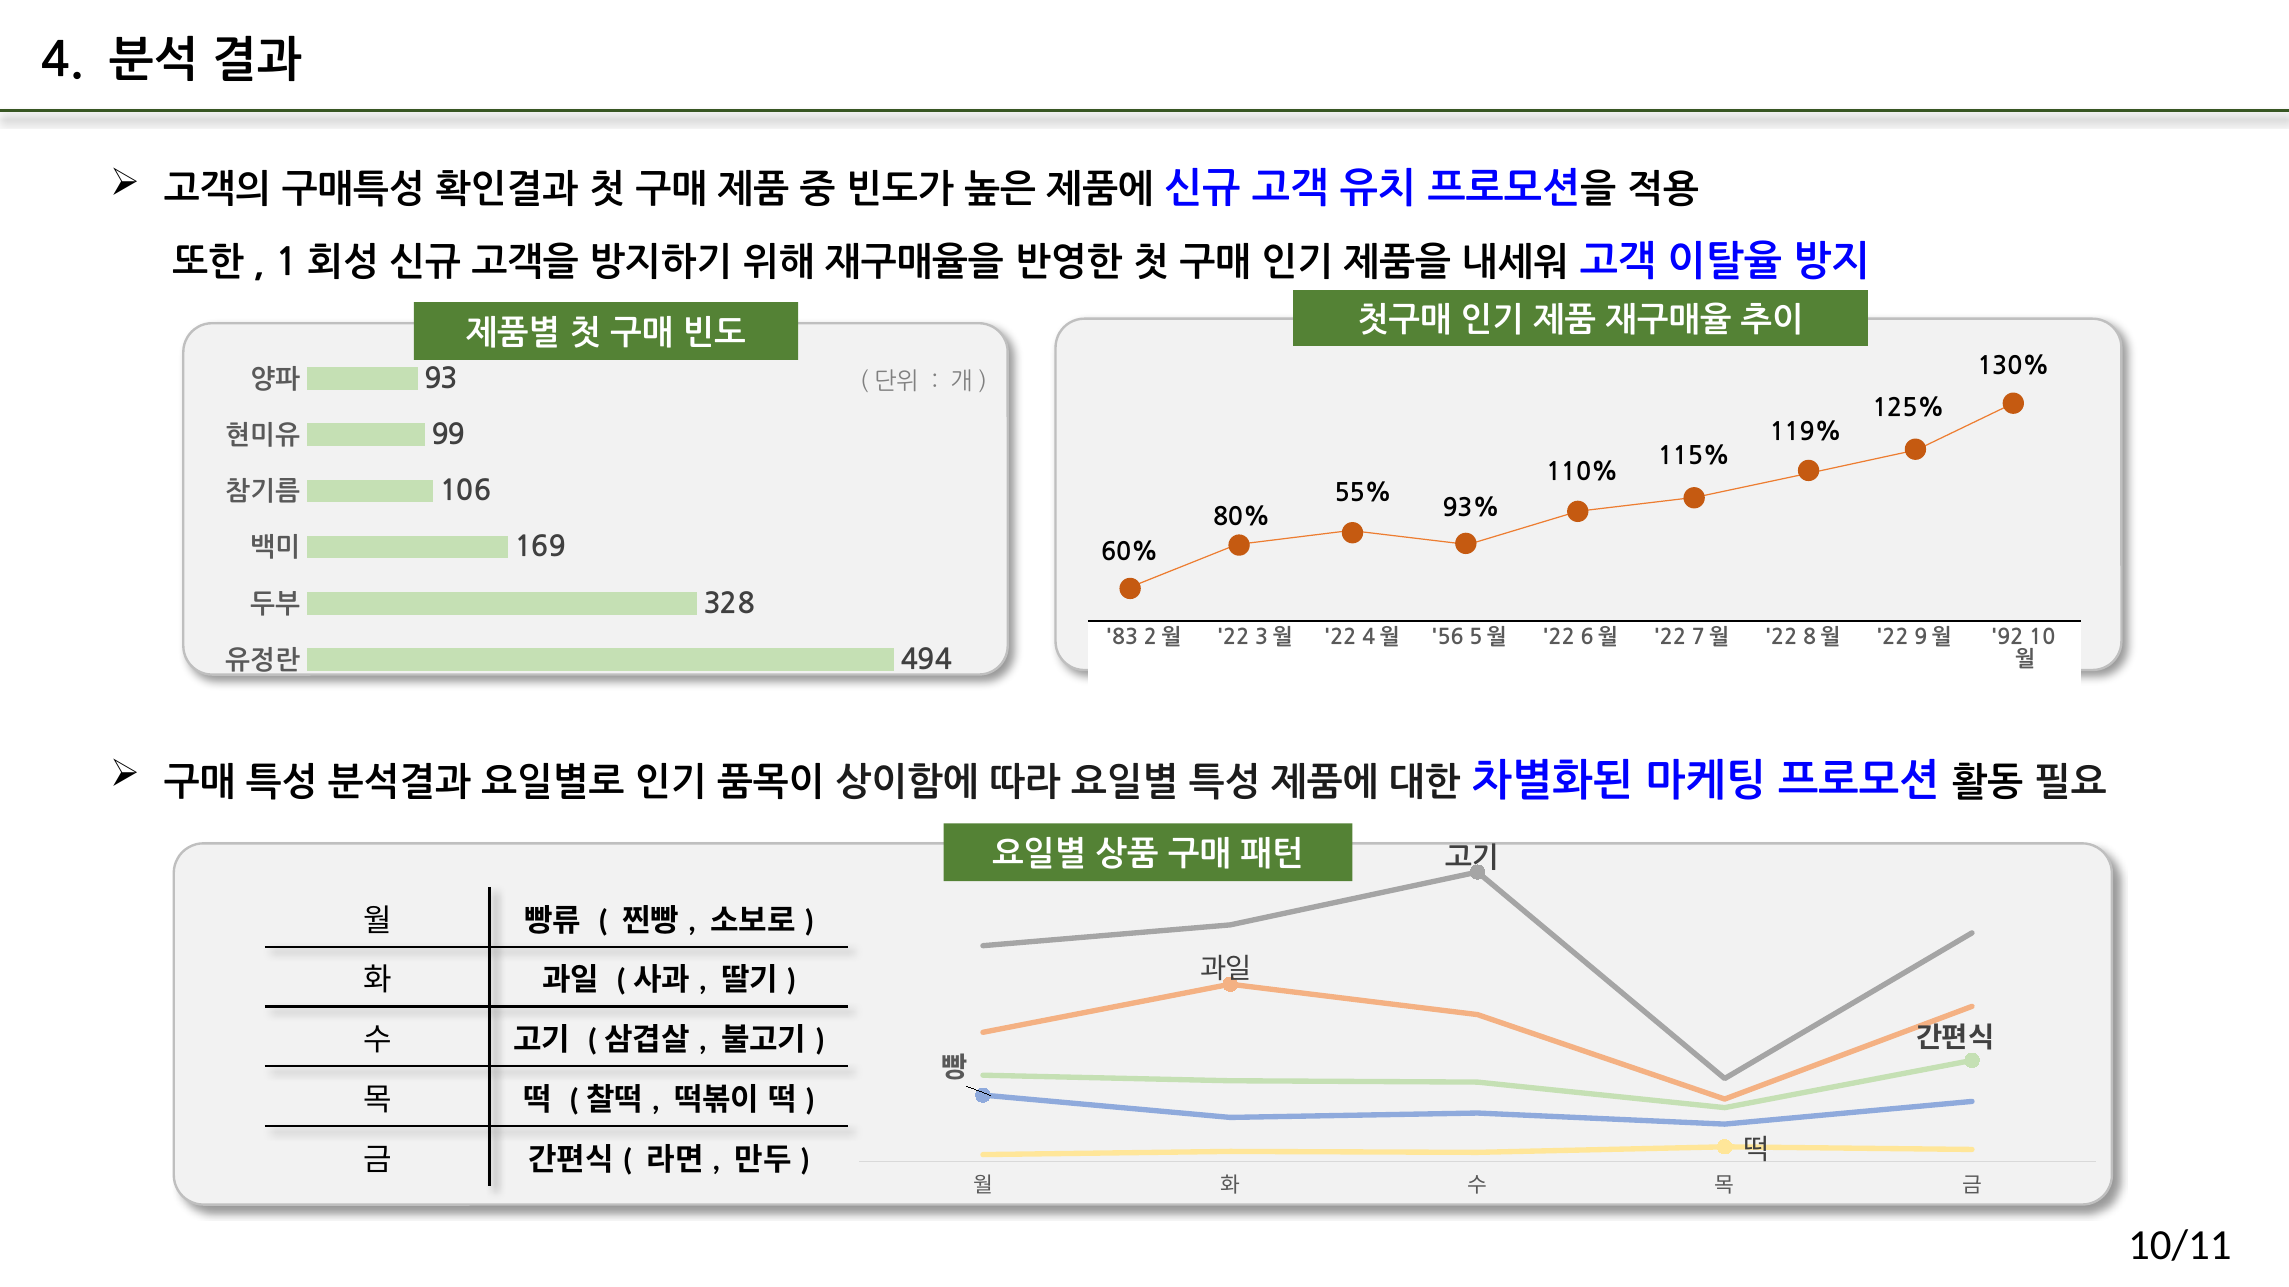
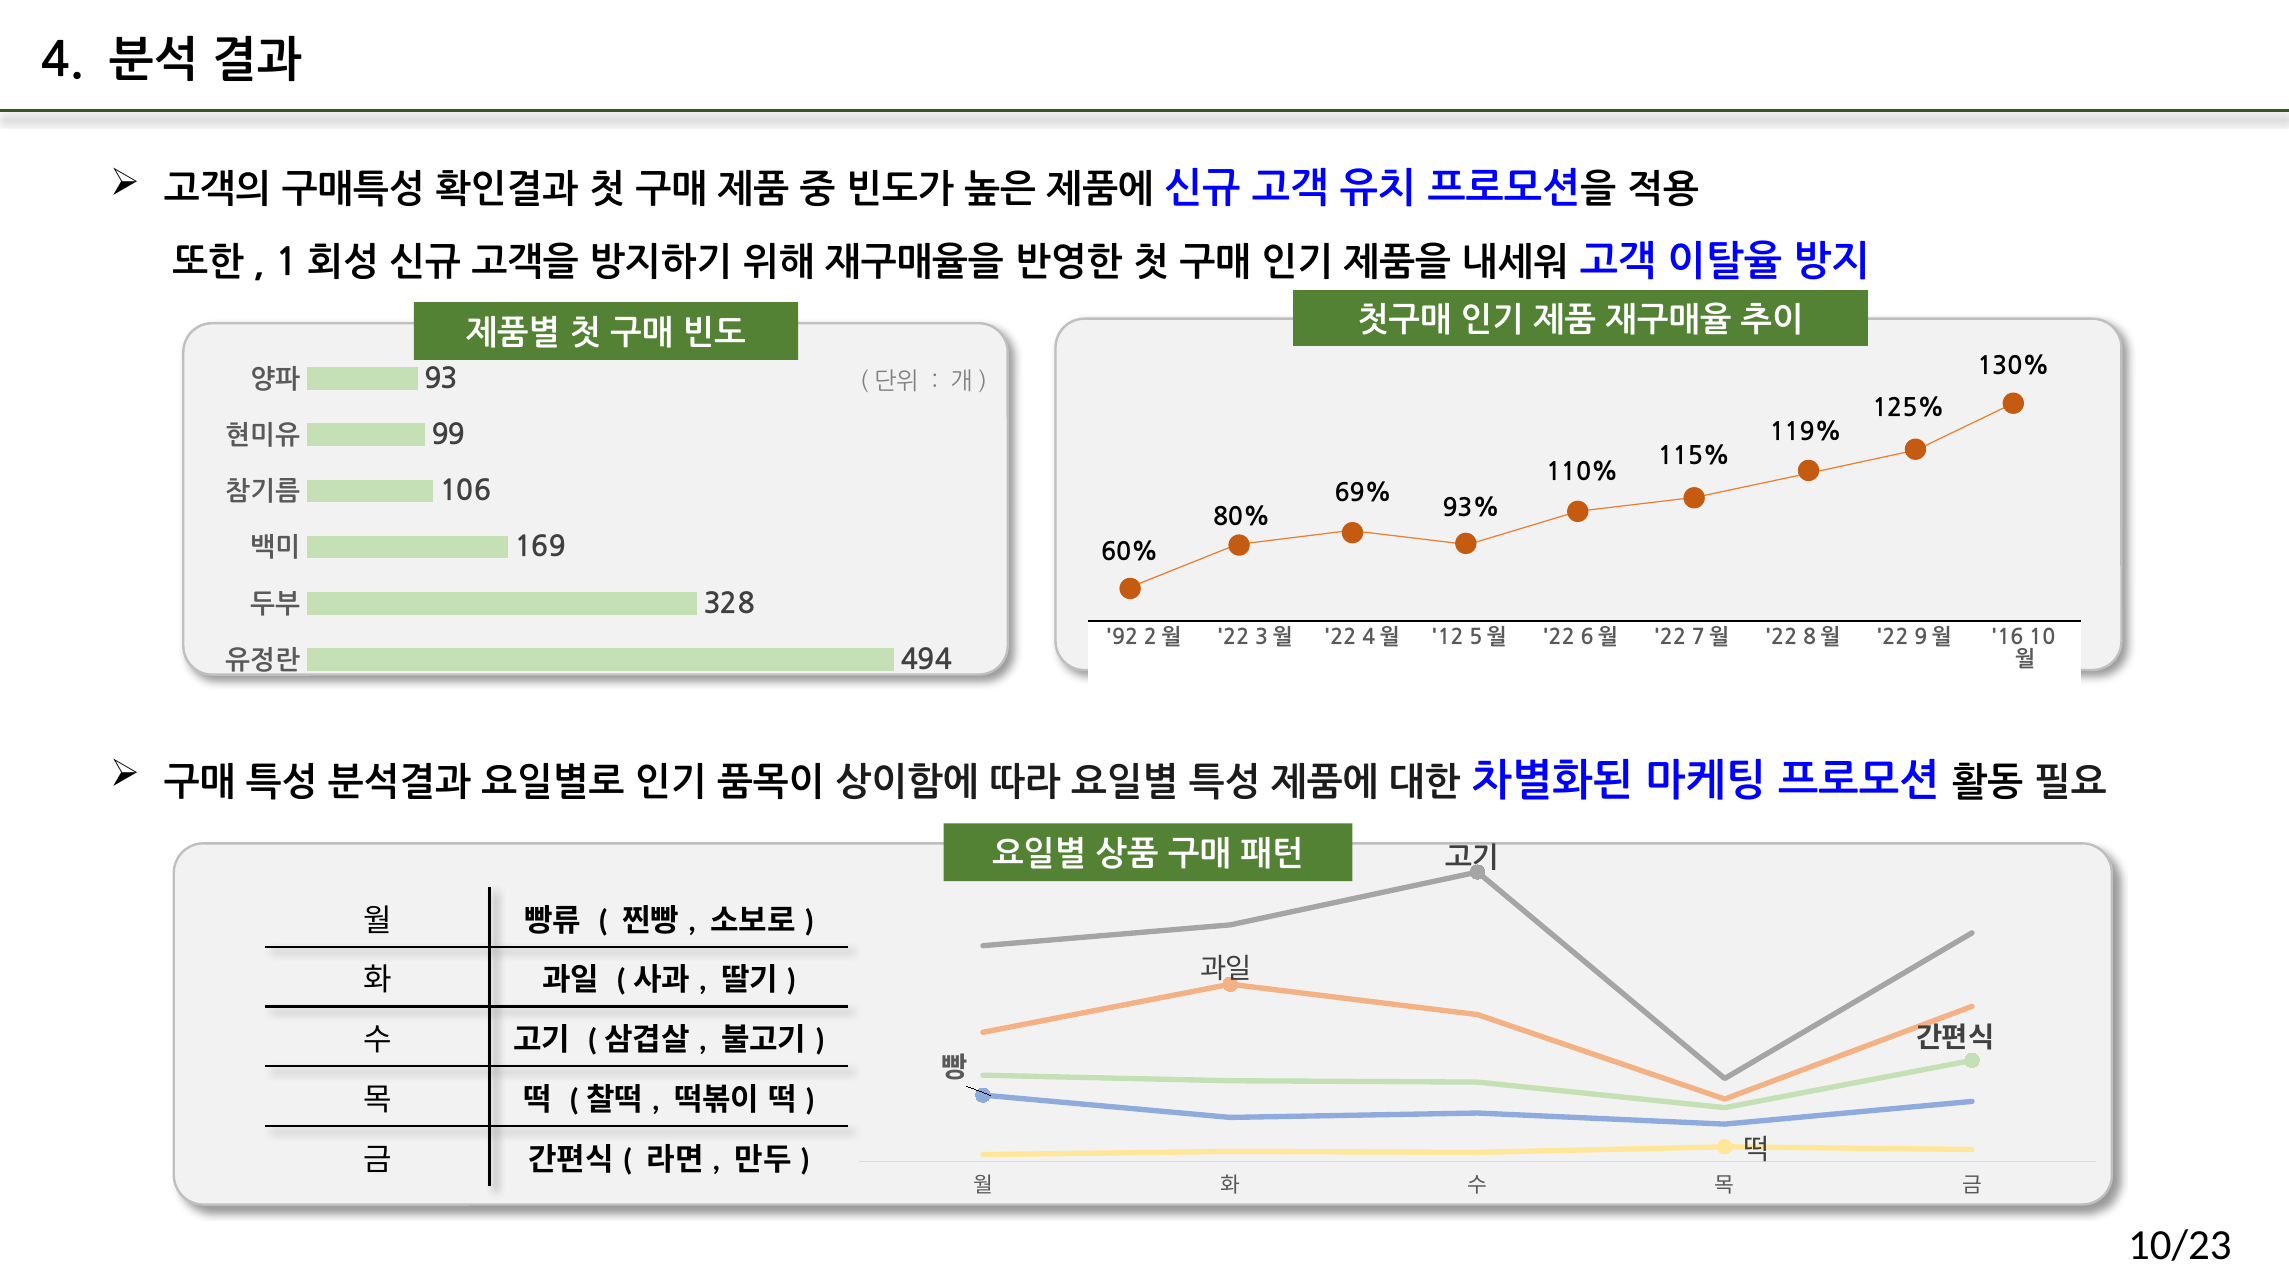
55%: 55% -> 69%
83: 83 -> 92
56: 56 -> 12
92: 92 -> 16
10/11: 10/11 -> 10/23
